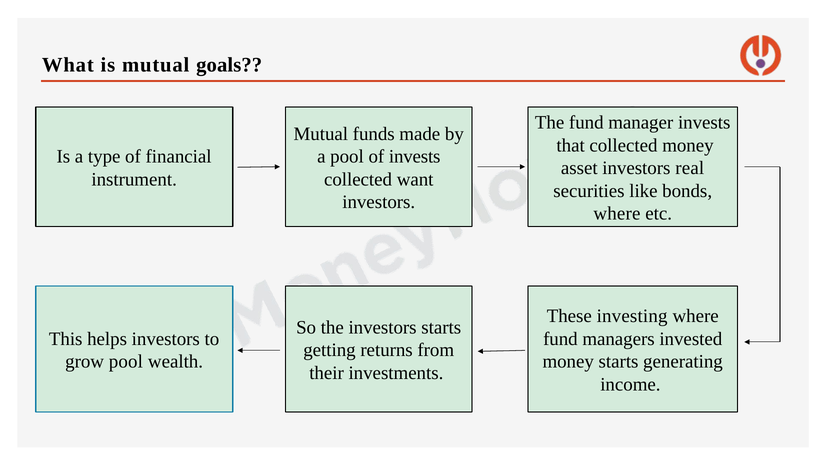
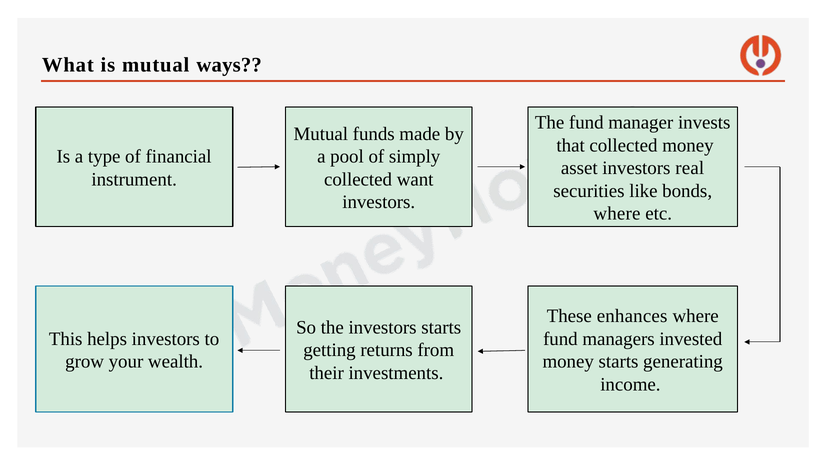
goals: goals -> ways
of invests: invests -> simply
investing: investing -> enhances
grow pool: pool -> your
